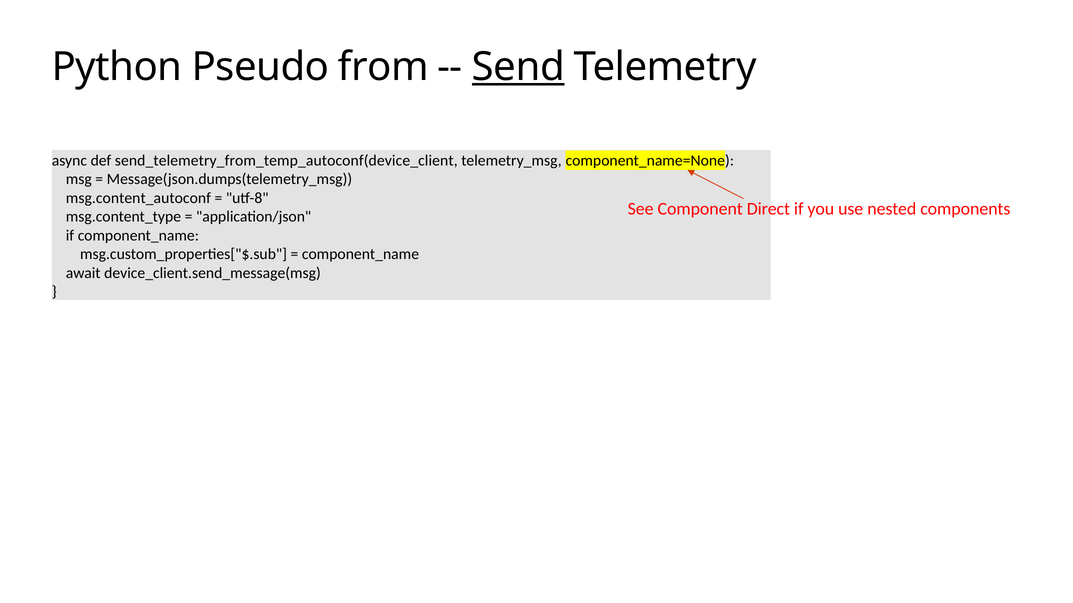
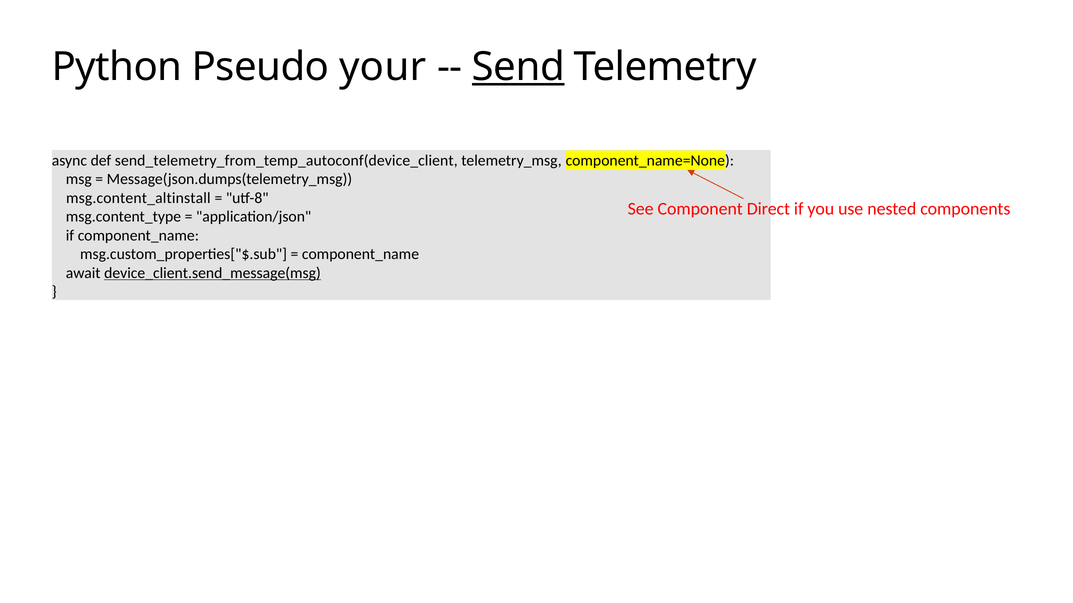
from: from -> your
msg.content_autoconf: msg.content_autoconf -> msg.content_altinstall
device_client.send_message(msg underline: none -> present
